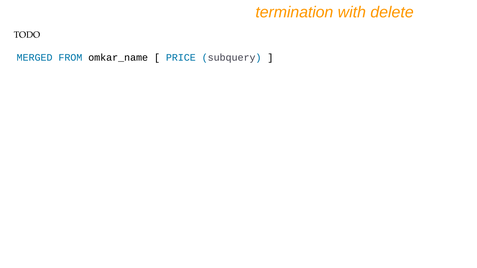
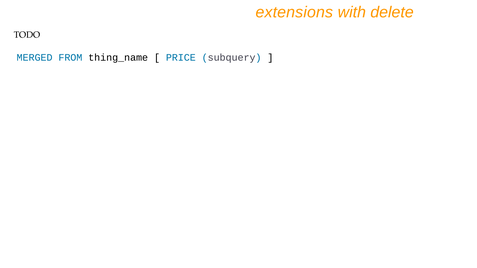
termination: termination -> extensions
omkar_name: omkar_name -> thing_name
